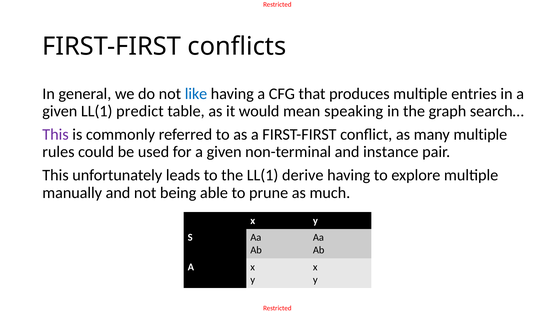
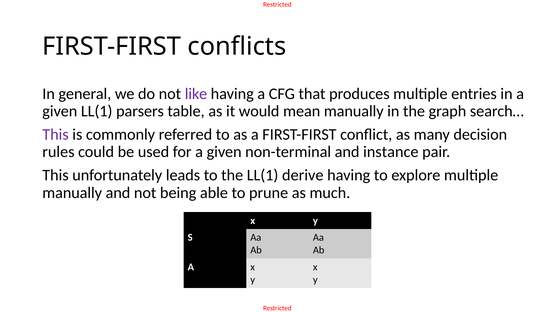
like colour: blue -> purple
predict: predict -> parsers
mean speaking: speaking -> manually
many multiple: multiple -> decision
